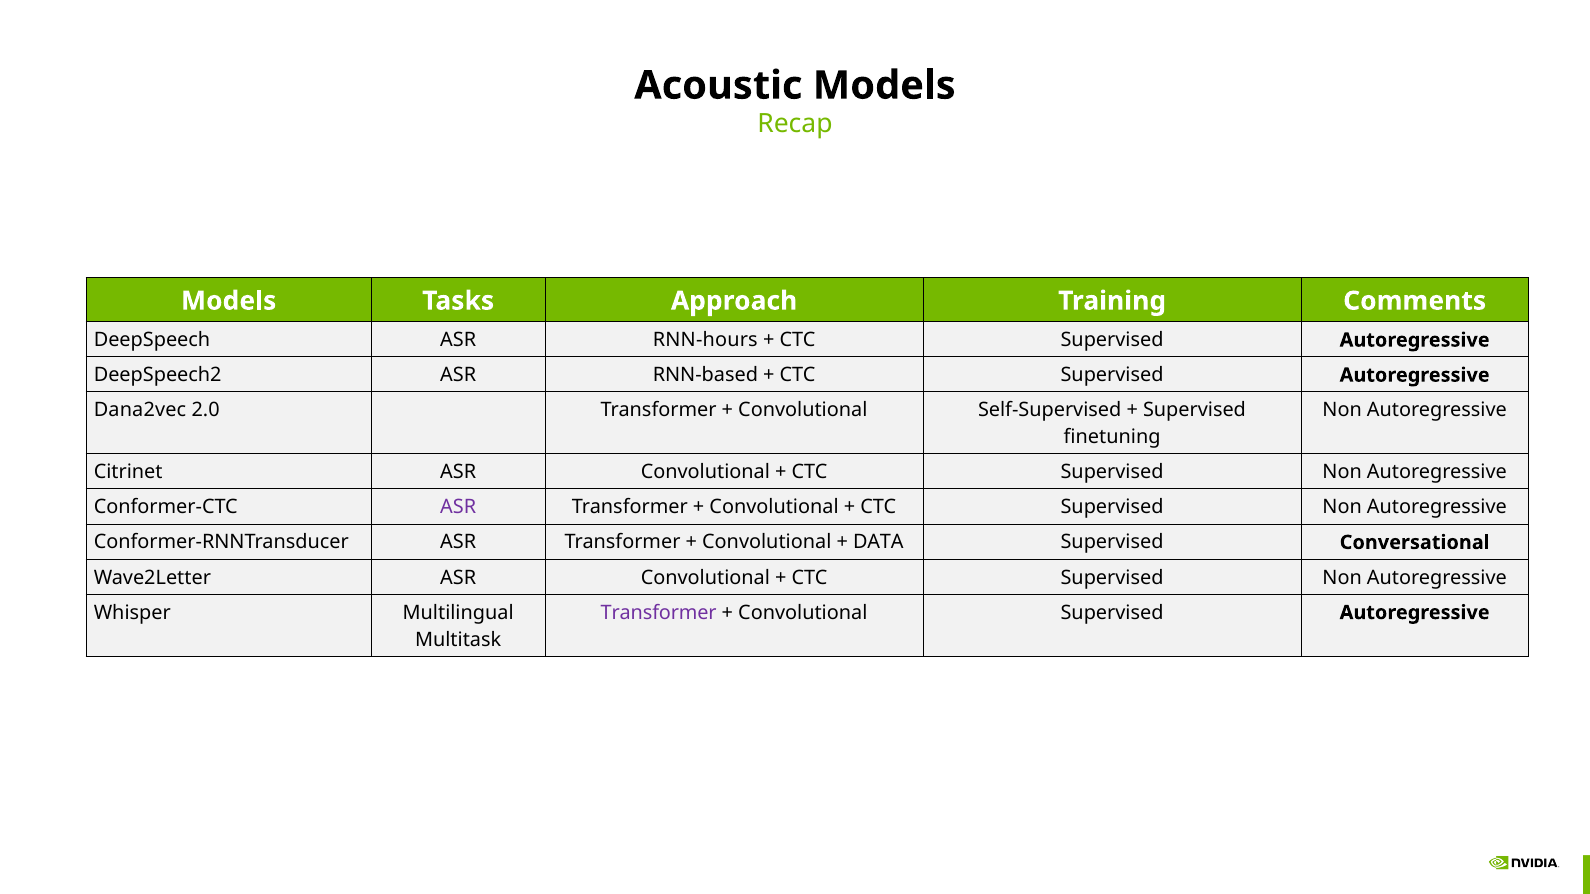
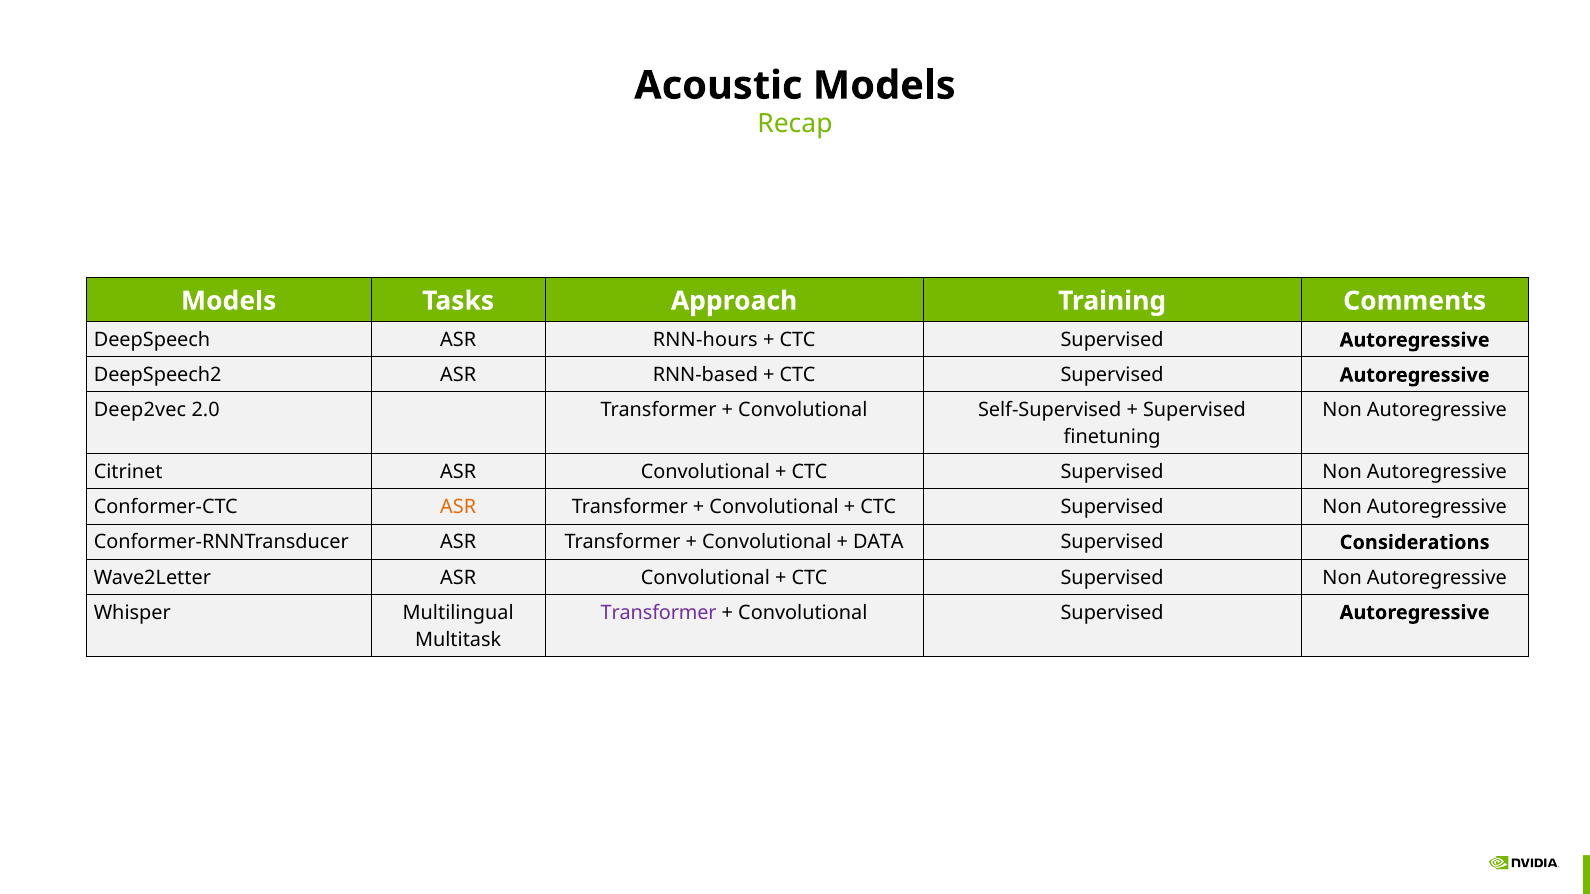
Dana2vec: Dana2vec -> Deep2vec
ASR at (458, 508) colour: purple -> orange
Conversational: Conversational -> Considerations
